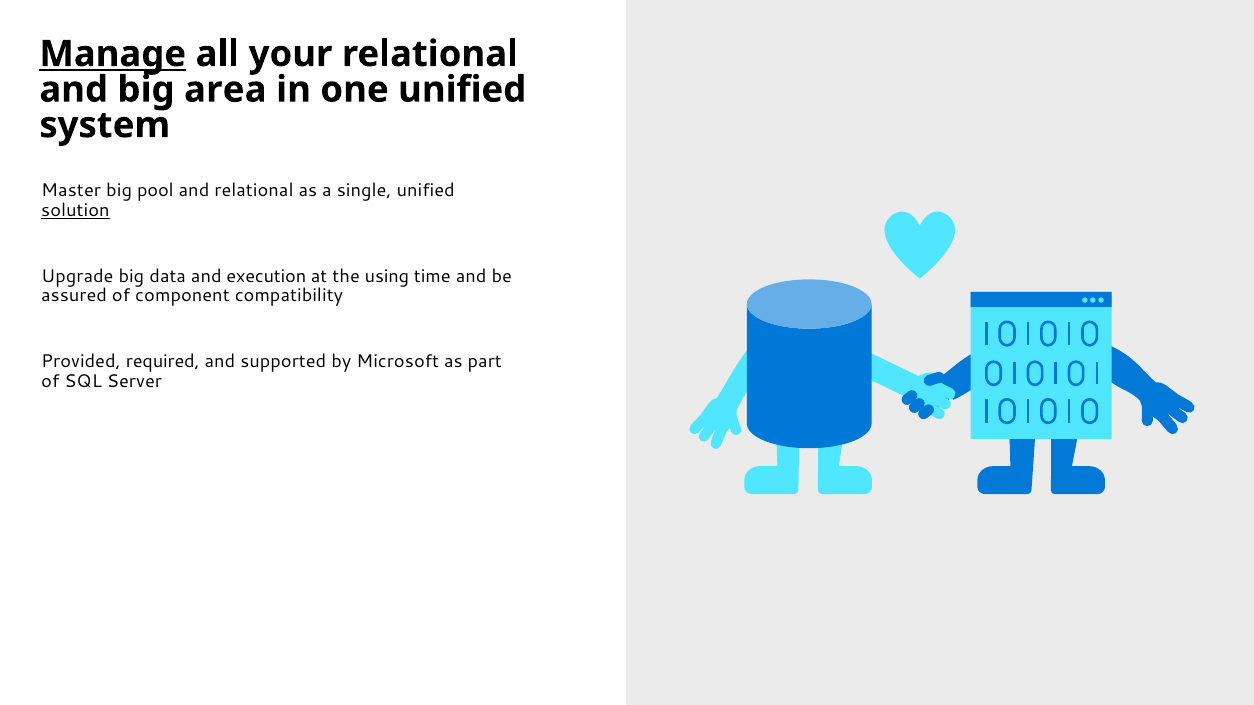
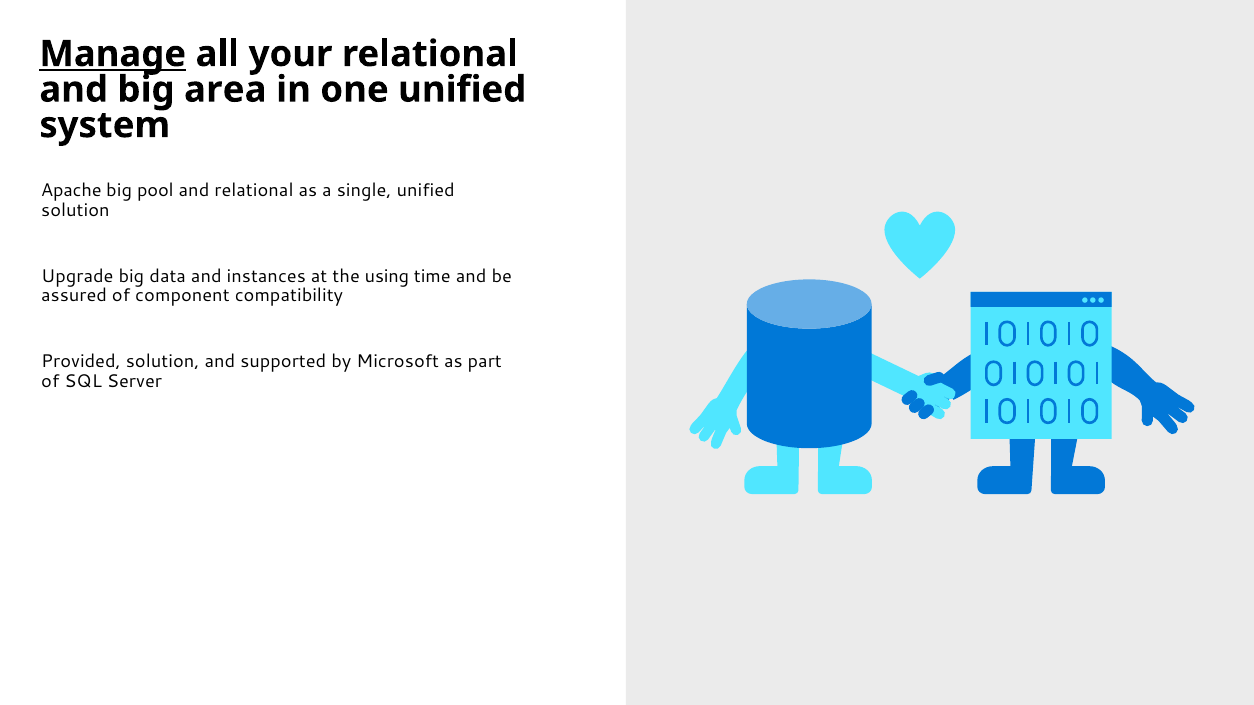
Master: Master -> Apache
solution at (75, 211) underline: present -> none
execution: execution -> instances
Provided required: required -> solution
